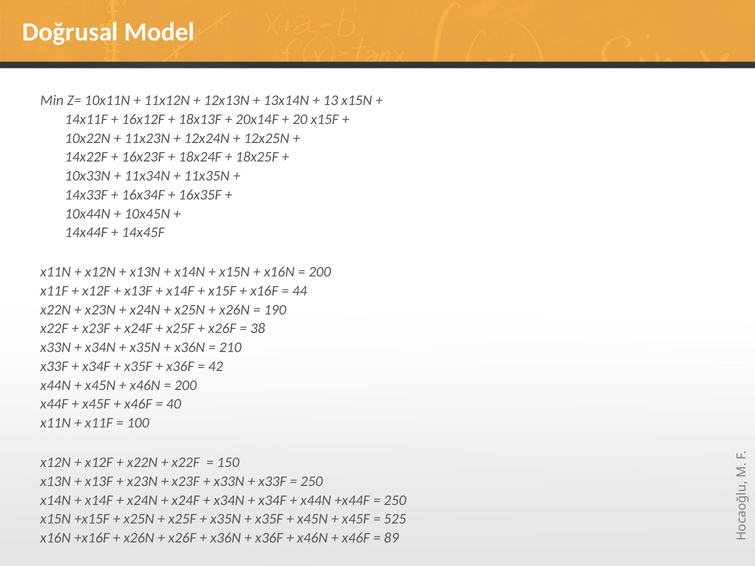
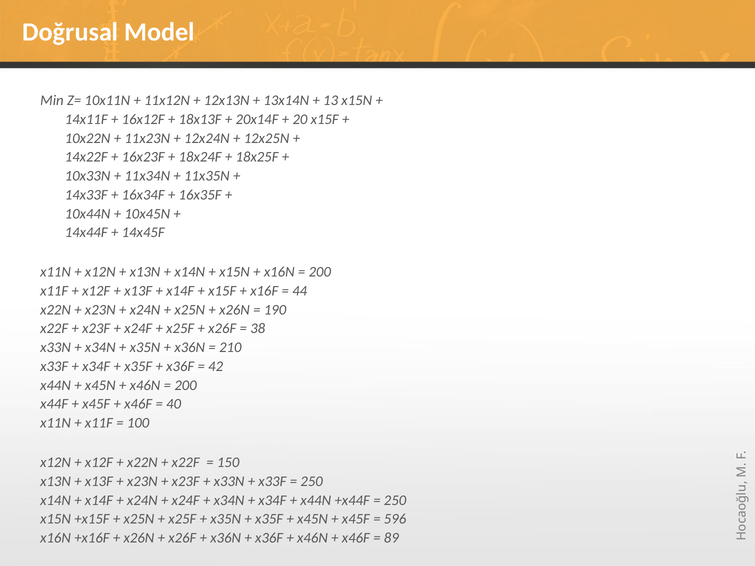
525: 525 -> 596
